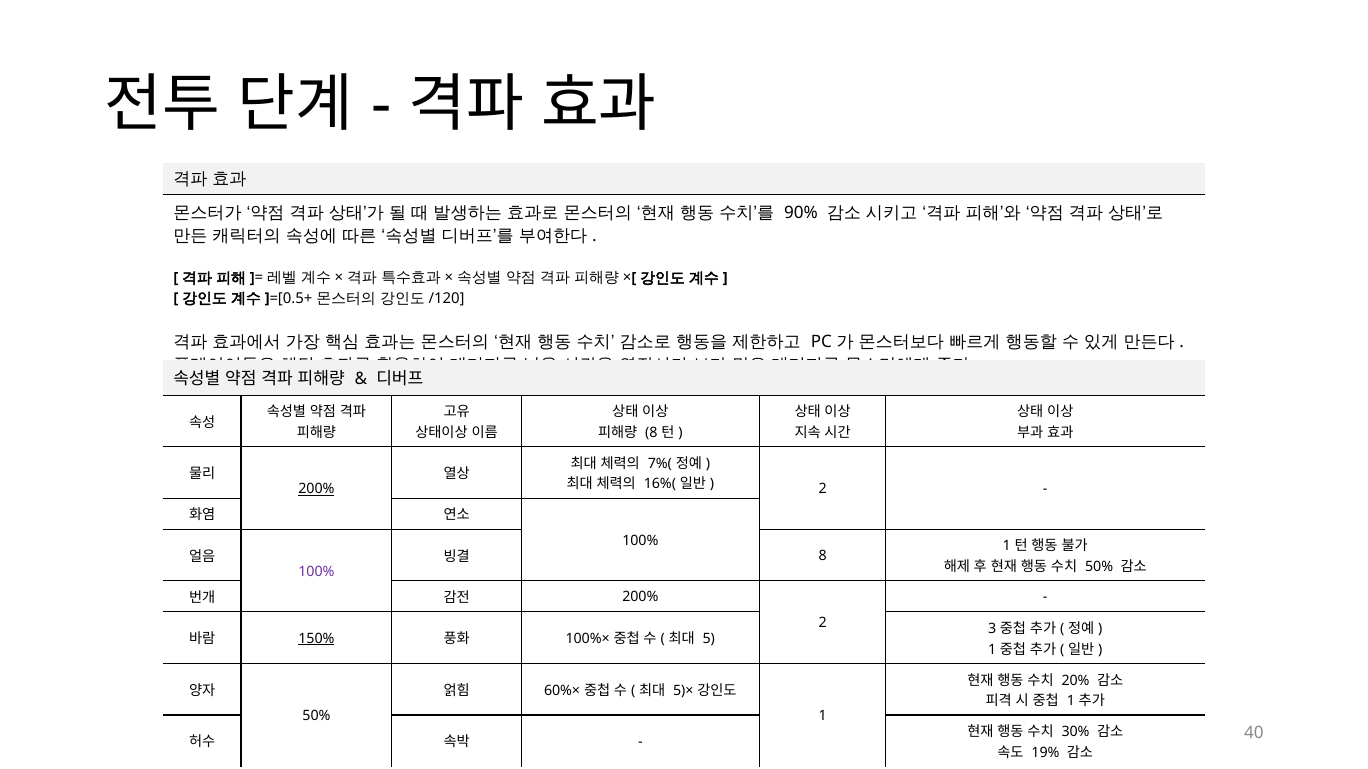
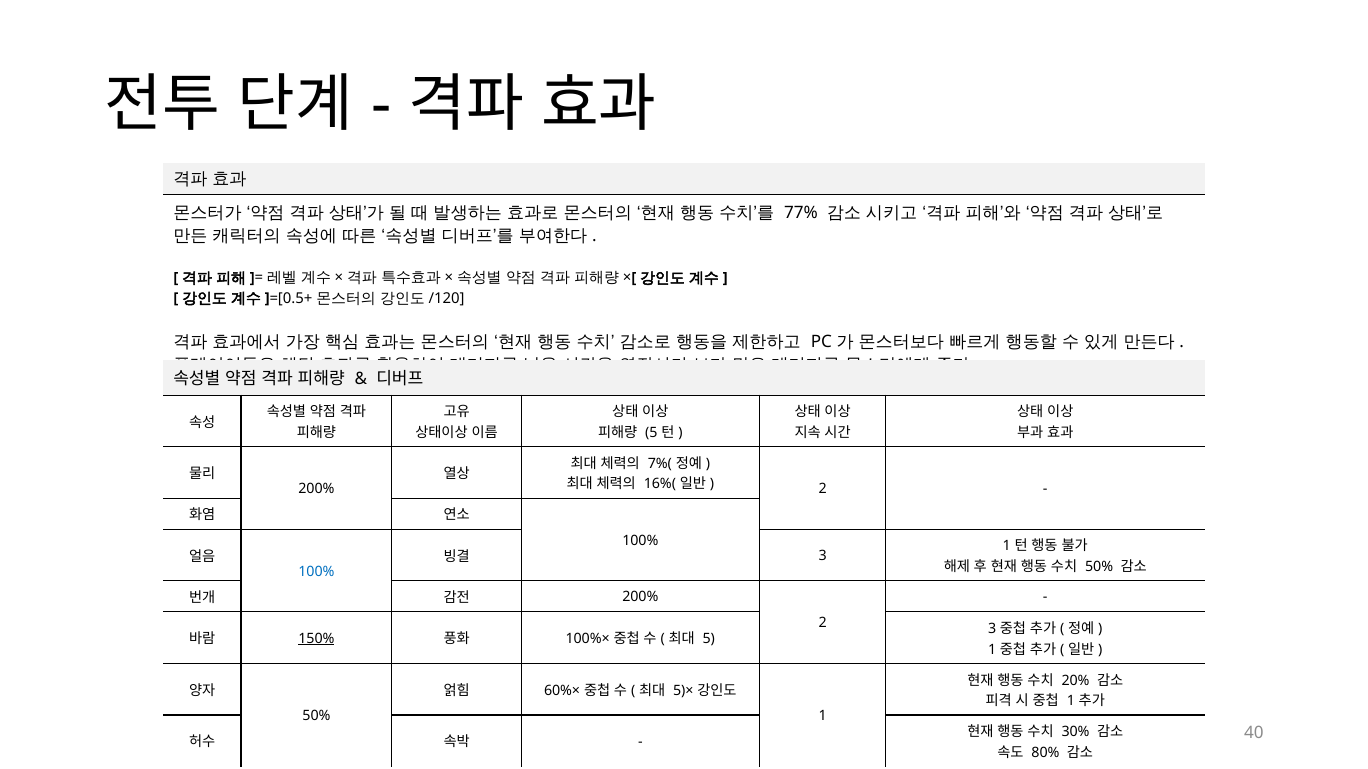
90%: 90% -> 77%
8 at (651, 433): 8 -> 5
200% at (316, 489) underline: present -> none
8 at (823, 556): 8 -> 3
100% at (316, 572) colour: purple -> blue
19%: 19% -> 80%
